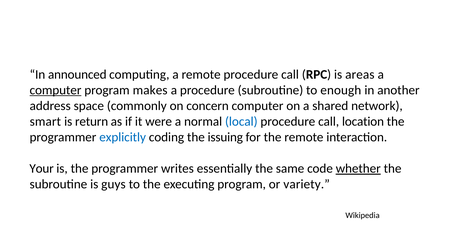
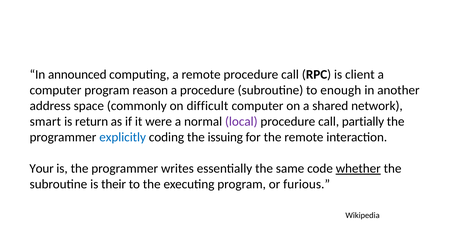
areas: areas -> client
computer at (56, 90) underline: present -> none
makes: makes -> reason
concern: concern -> difficult
local colour: blue -> purple
location: location -> partially
guys: guys -> their
variety: variety -> furious
